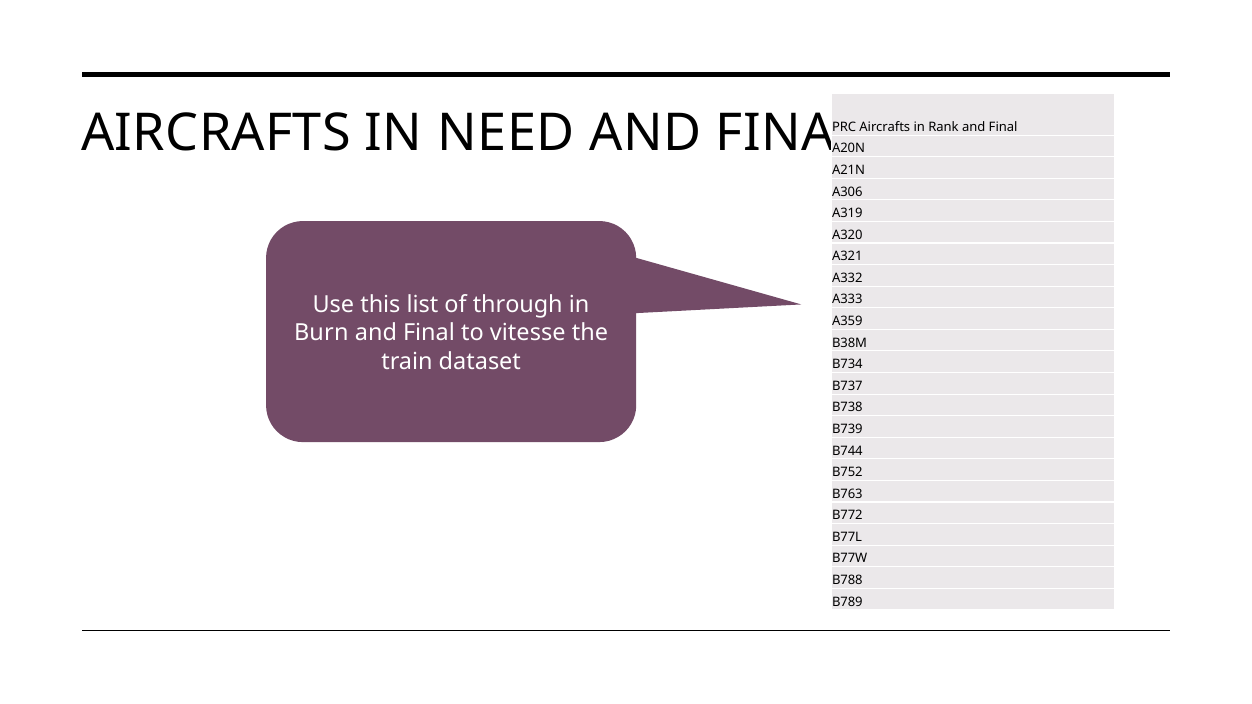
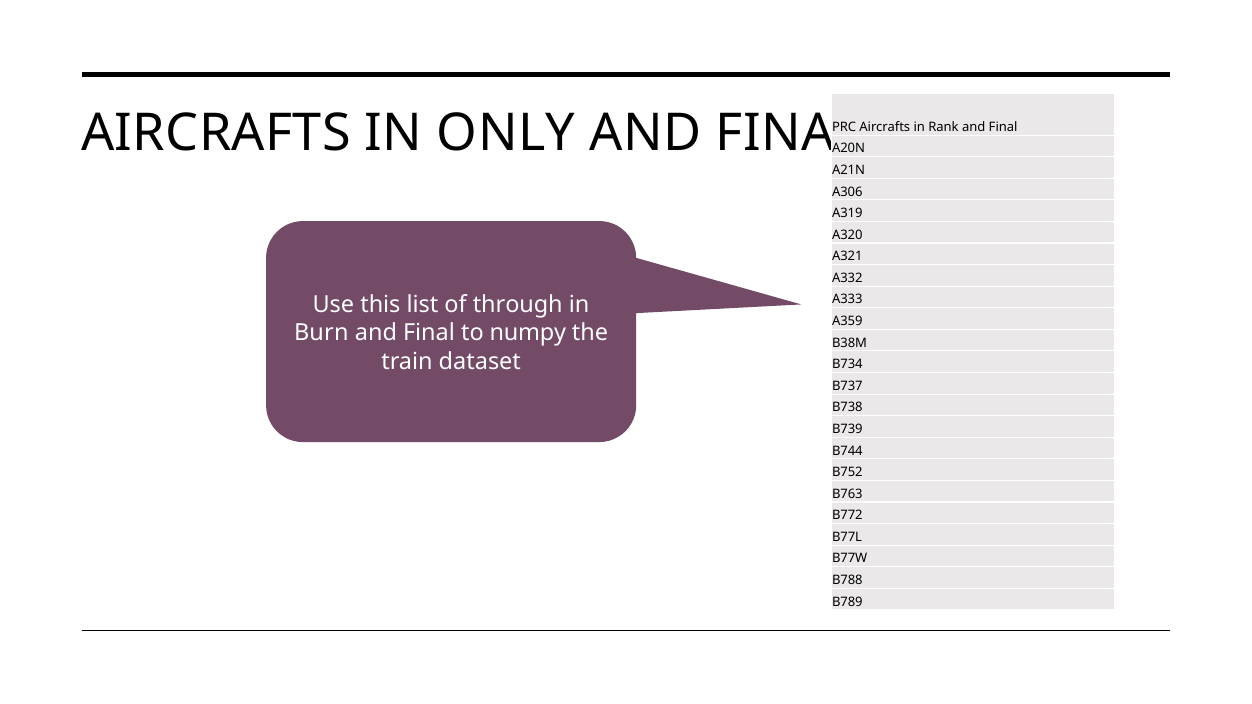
NEED: NEED -> ONLY
vitesse: vitesse -> numpy
